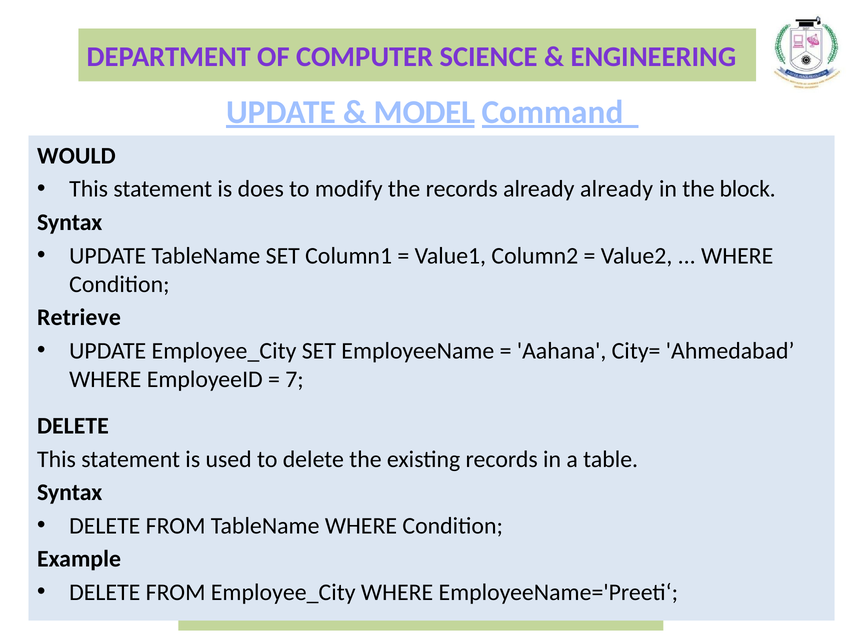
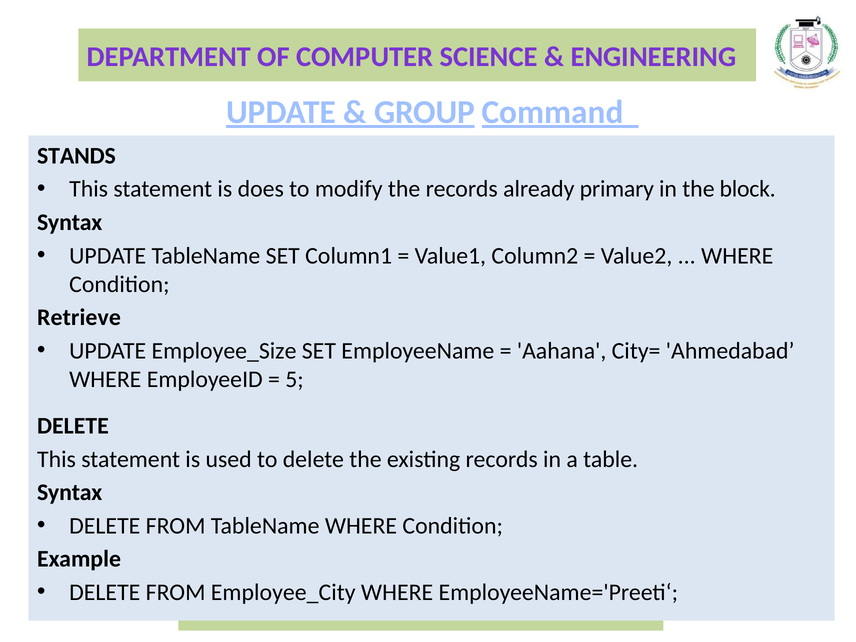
MODEL: MODEL -> GROUP
WOULD: WOULD -> STANDS
already already: already -> primary
UPDATE Employee_City: Employee_City -> Employee_Size
7: 7 -> 5
